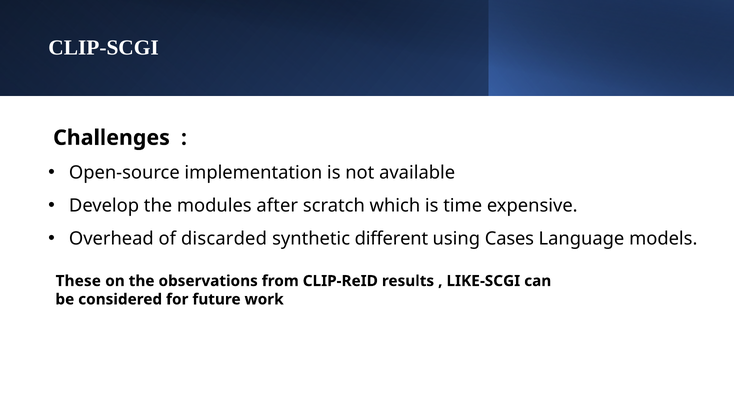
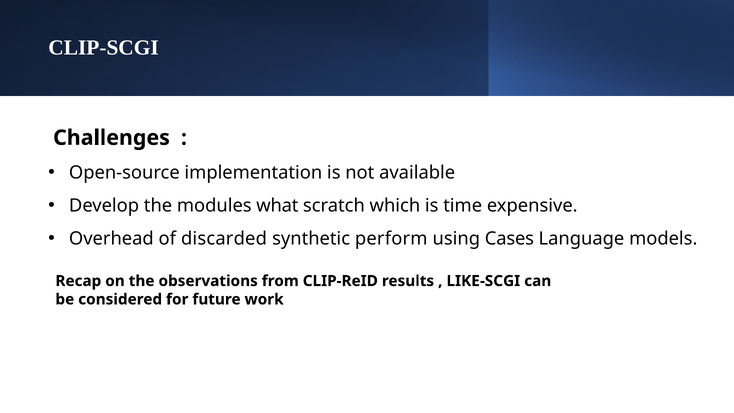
after: after -> what
different: different -> perform
These: These -> Recap
